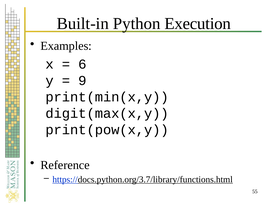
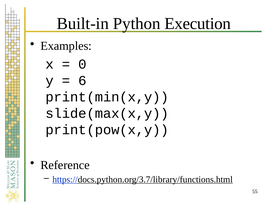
6: 6 -> 0
9: 9 -> 6
digit(max(x,y: digit(max(x,y -> slide(max(x,y
